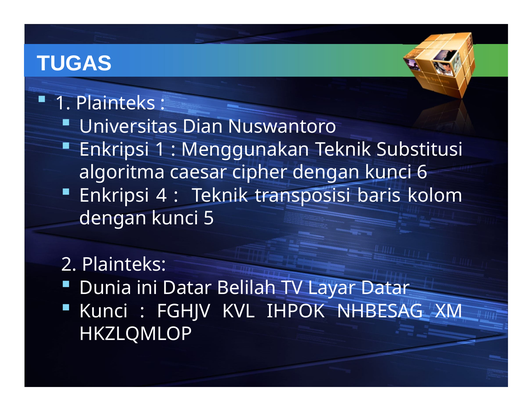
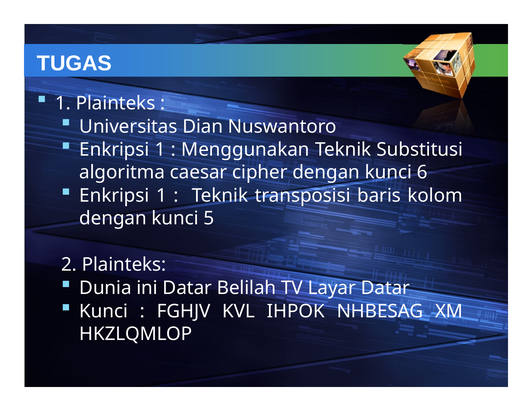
4 at (161, 196): 4 -> 1
